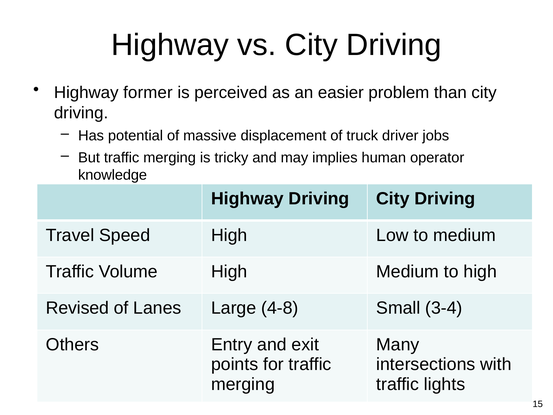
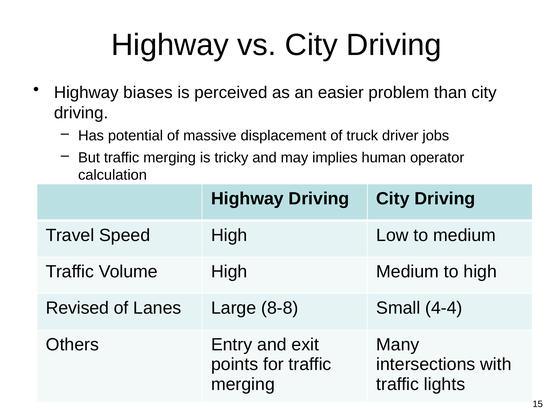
former: former -> biases
knowledge: knowledge -> calculation
4-8: 4-8 -> 8-8
3-4: 3-4 -> 4-4
